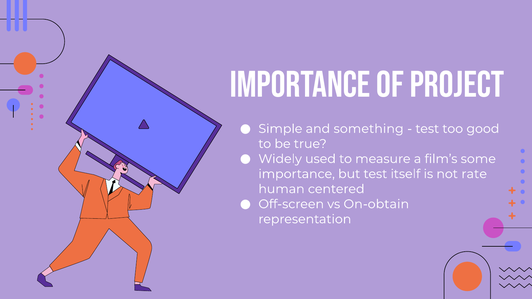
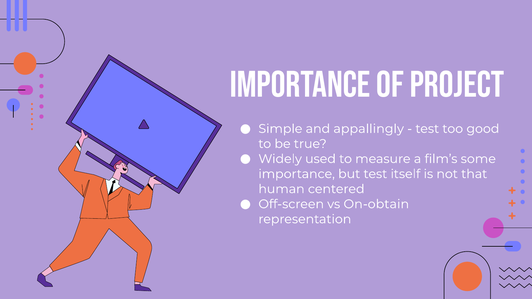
something: something -> appallingly
rate: rate -> that
